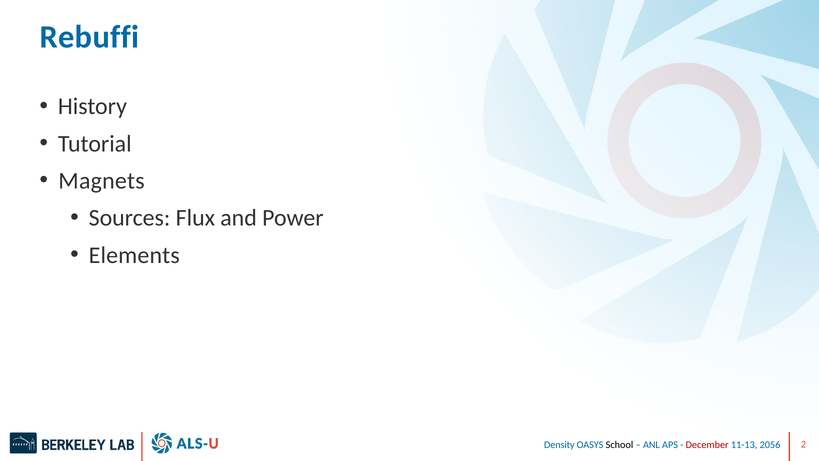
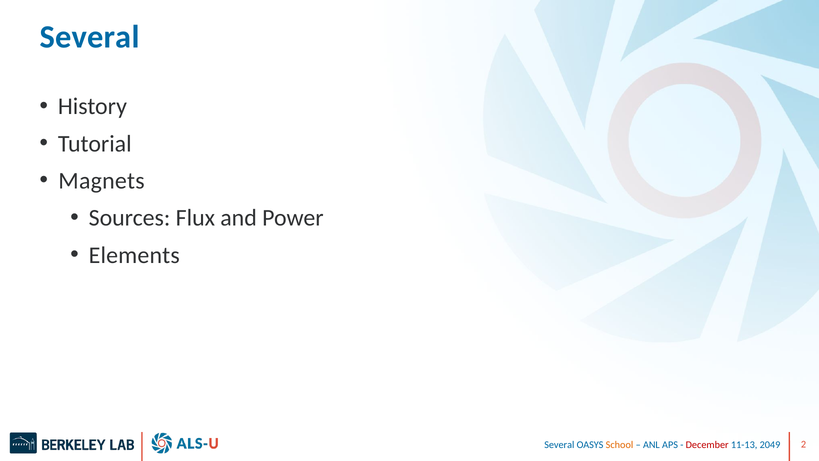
Rebuffi at (89, 37): Rebuffi -> Several
Density at (559, 445): Density -> Several
School colour: black -> orange
2056: 2056 -> 2049
